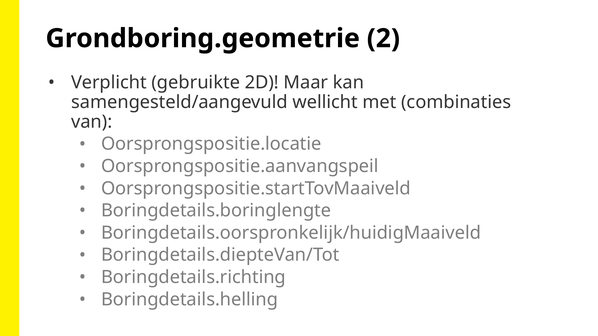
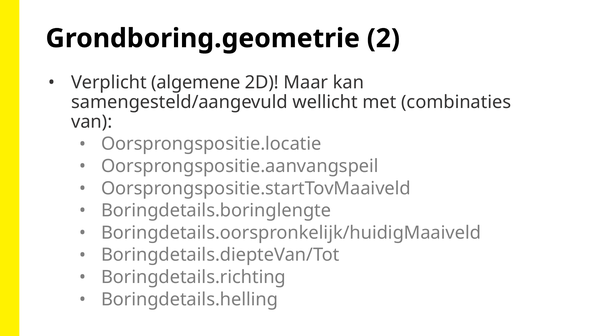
gebruikte: gebruikte -> algemene
